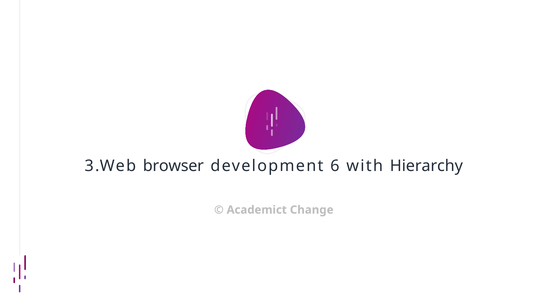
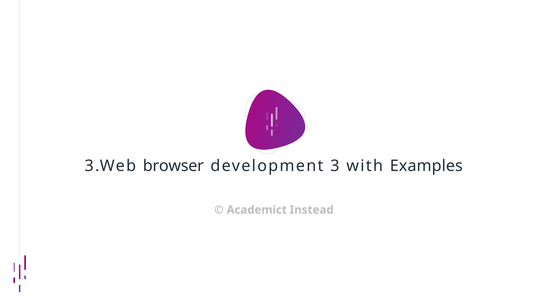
6: 6 -> 3
Hierarchy: Hierarchy -> Examples
Change: Change -> Instead
